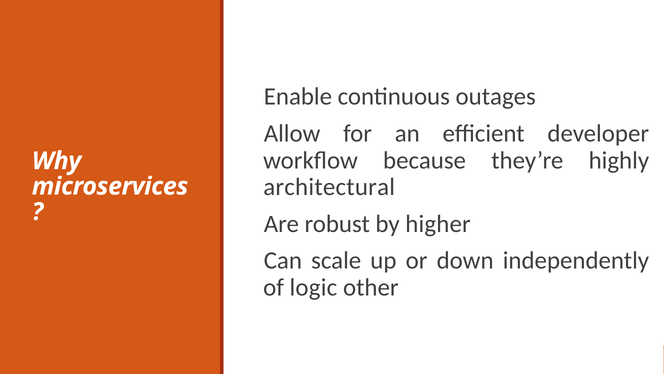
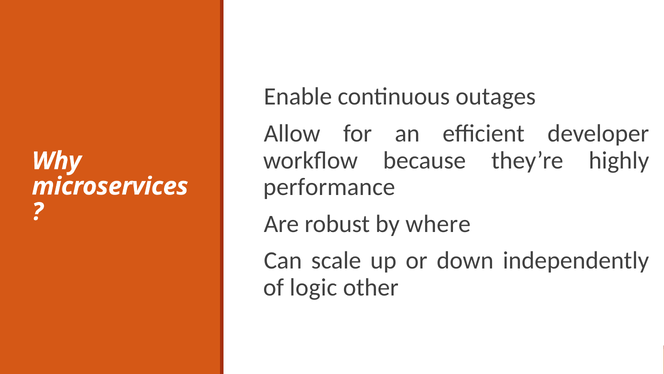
architectural: architectural -> performance
higher: higher -> where
